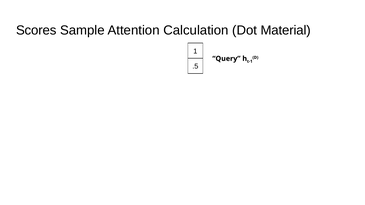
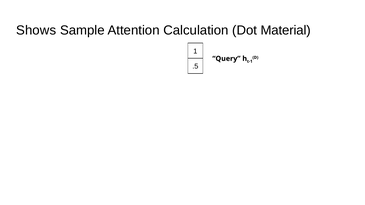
Scores: Scores -> Shows
